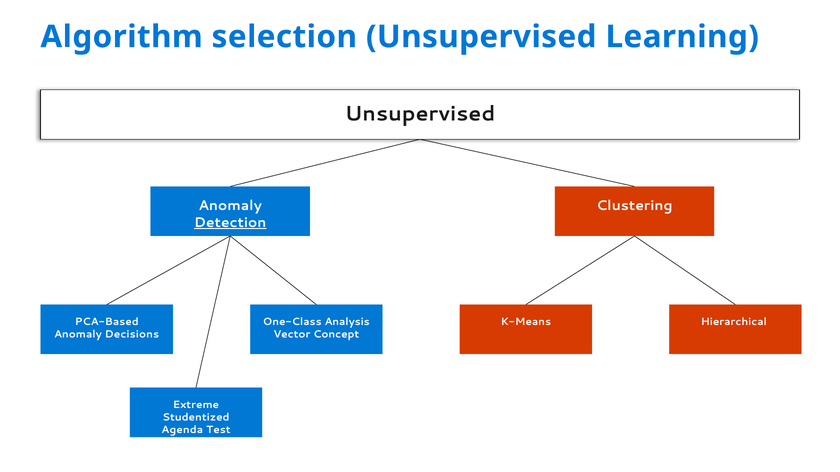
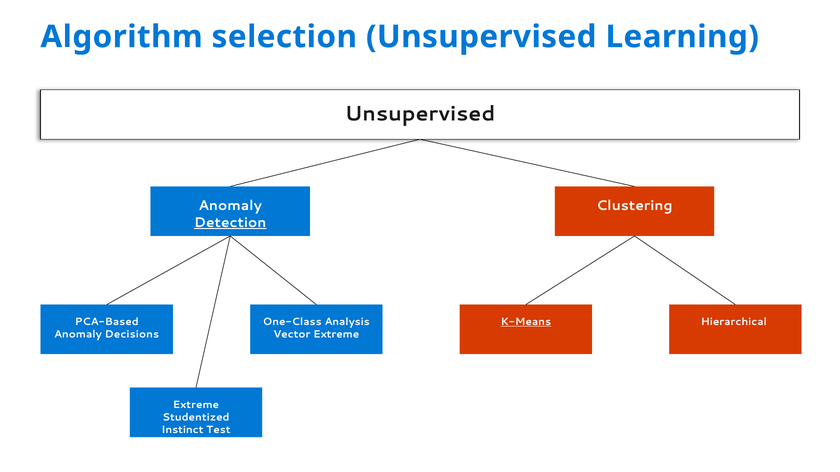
K-Means underline: none -> present
Vector Concept: Concept -> Extreme
Agenda: Agenda -> Instinct
